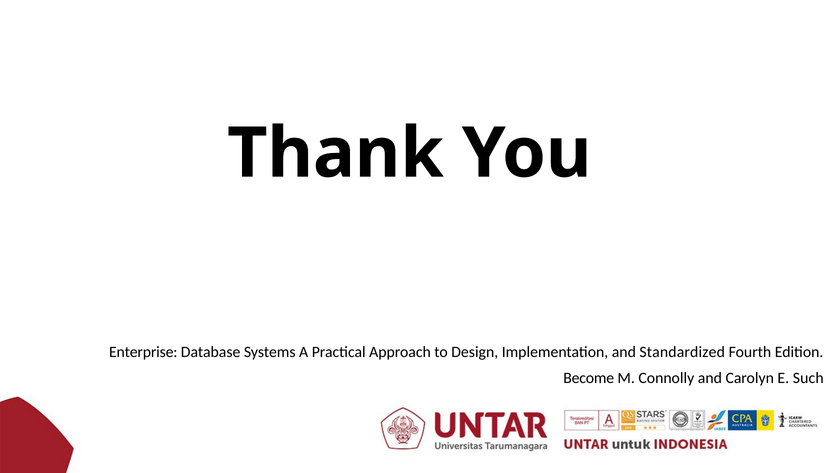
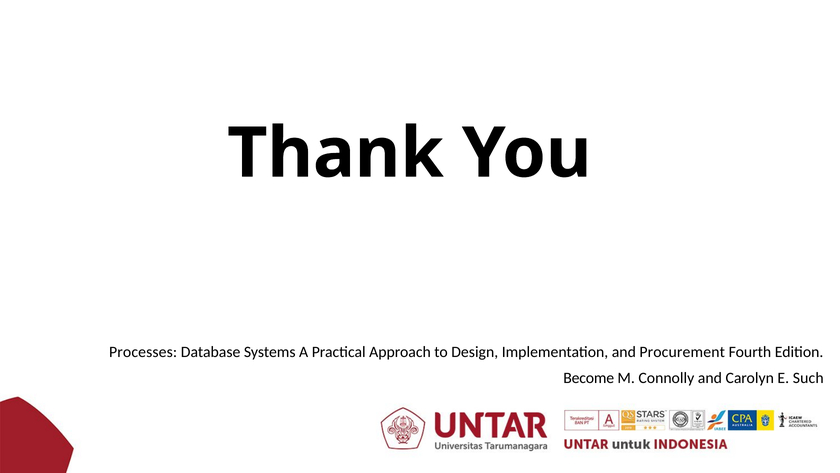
Enterprise: Enterprise -> Processes
Standardized: Standardized -> Procurement
